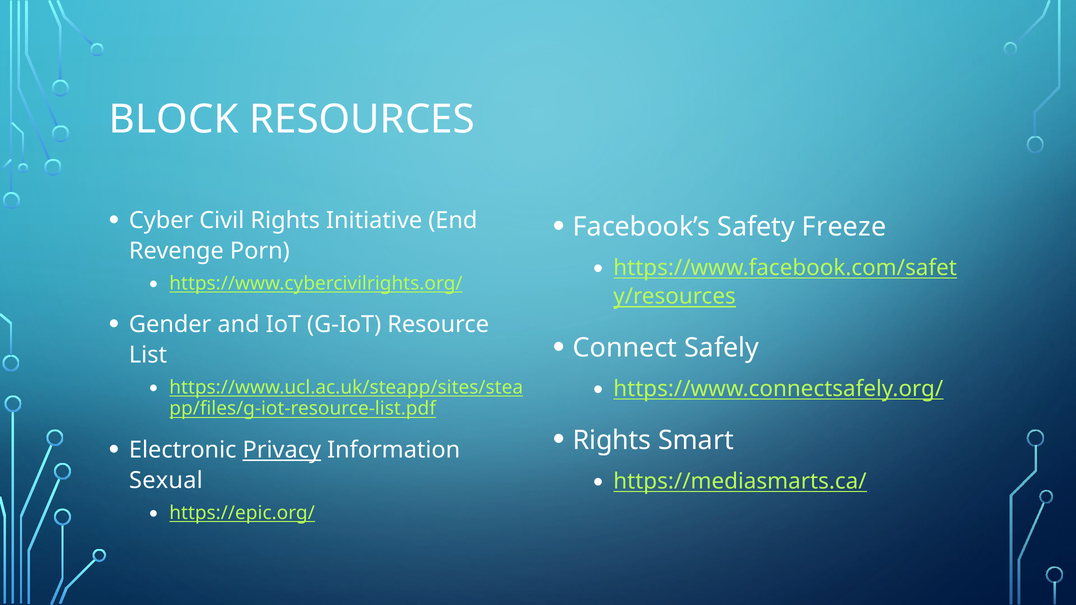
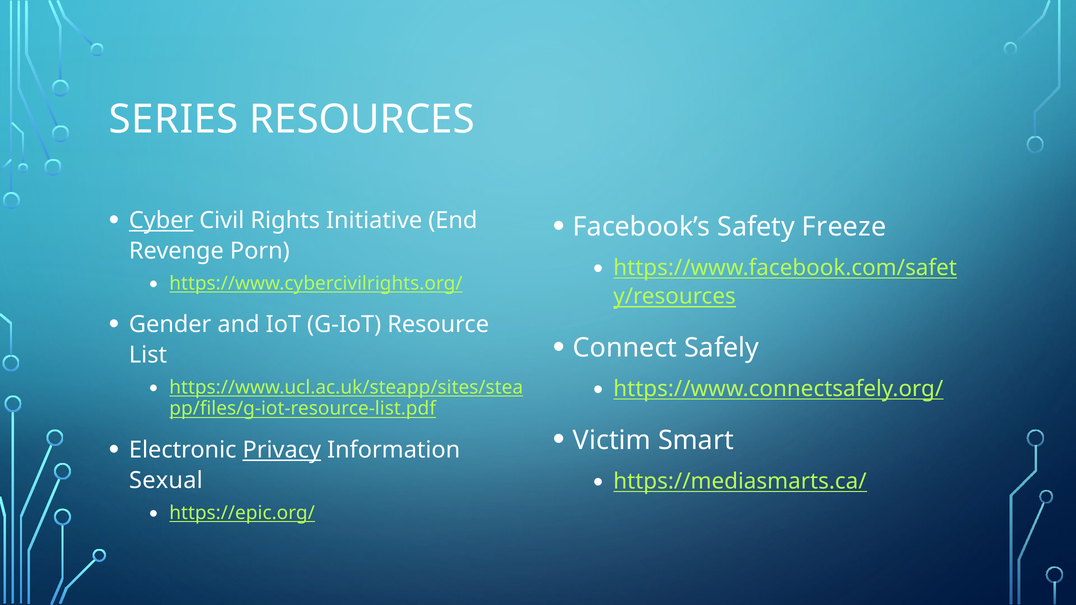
BLOCK: BLOCK -> SERIES
Cyber underline: none -> present
Rights at (612, 440): Rights -> Victim
